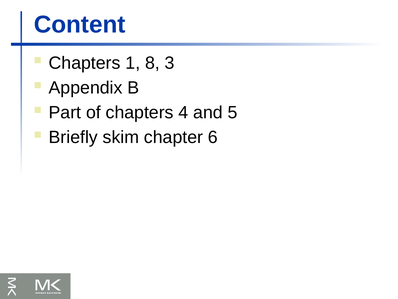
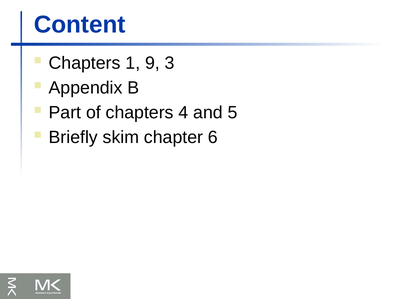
8: 8 -> 9
